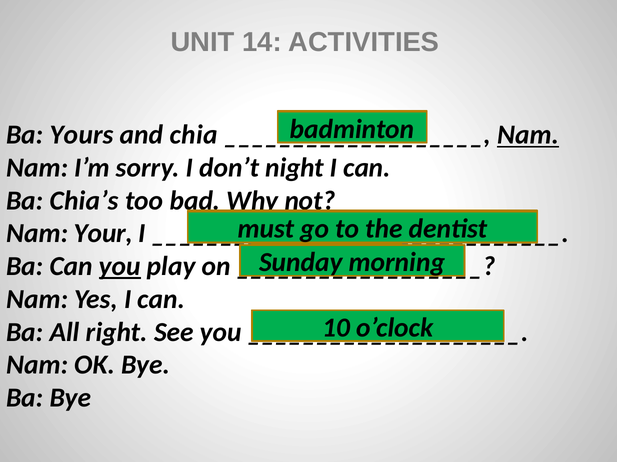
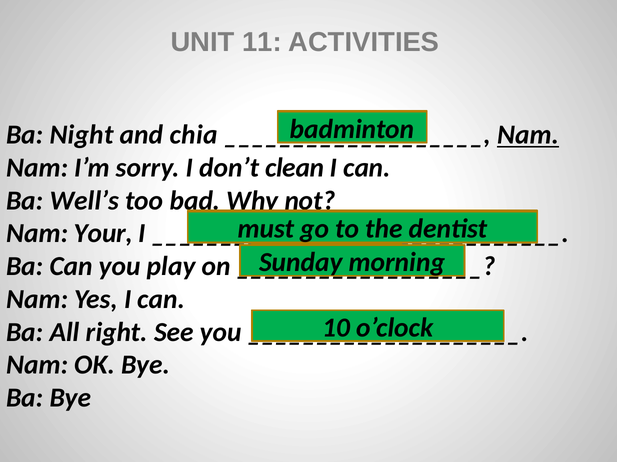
14: 14 -> 11
Ba Yours: Yours -> Night
don’t night: night -> clean
Chia’s: Chia’s -> Well’s
you at (120, 267) underline: present -> none
